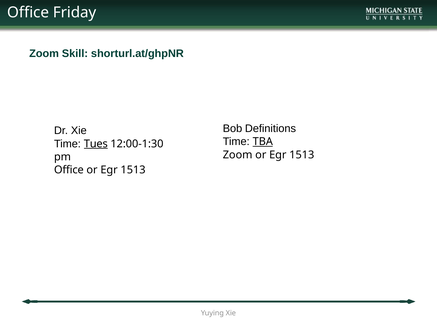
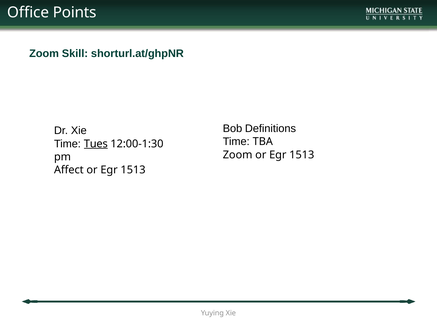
Friday: Friday -> Points
TBA underline: present -> none
Office at (69, 170): Office -> Affect
